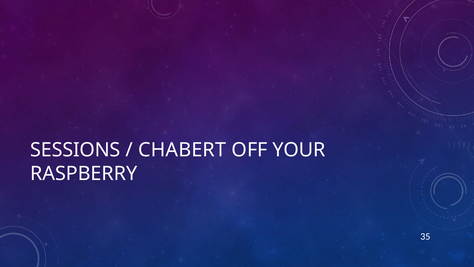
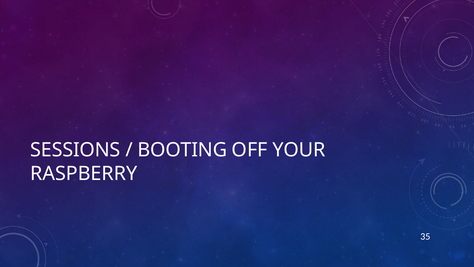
CHABERT: CHABERT -> BOOTING
